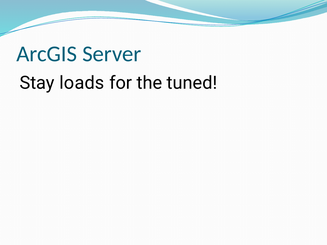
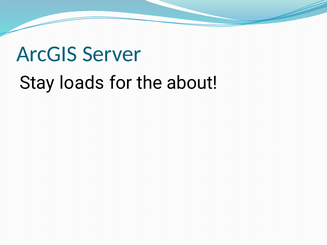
tuned: tuned -> about
